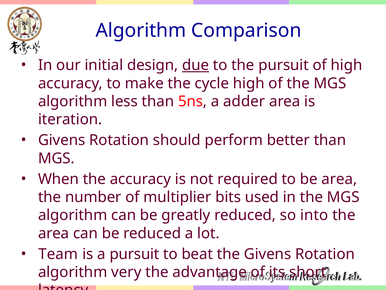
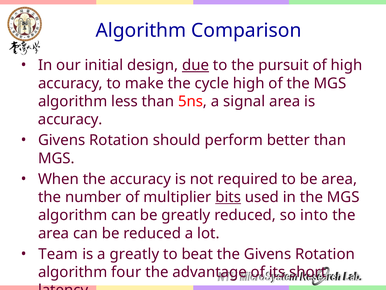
adder: adder -> signal
iteration at (70, 119): iteration -> accuracy
bits underline: none -> present
a pursuit: pursuit -> greatly
very: very -> four
